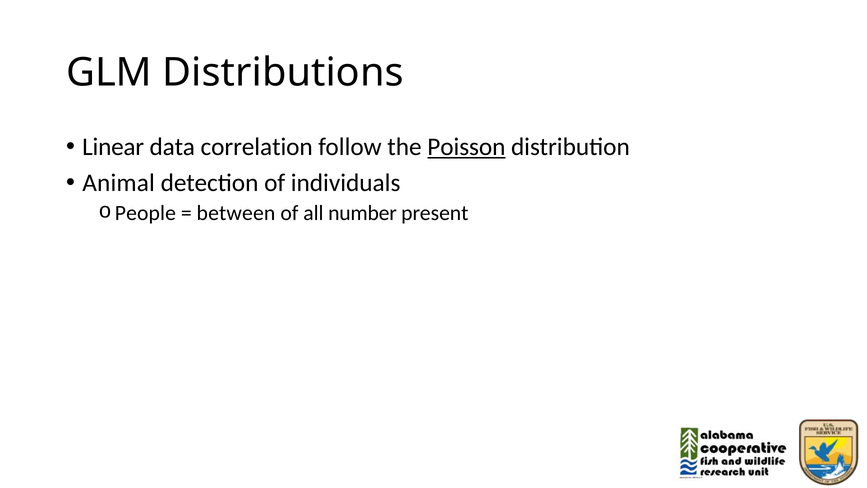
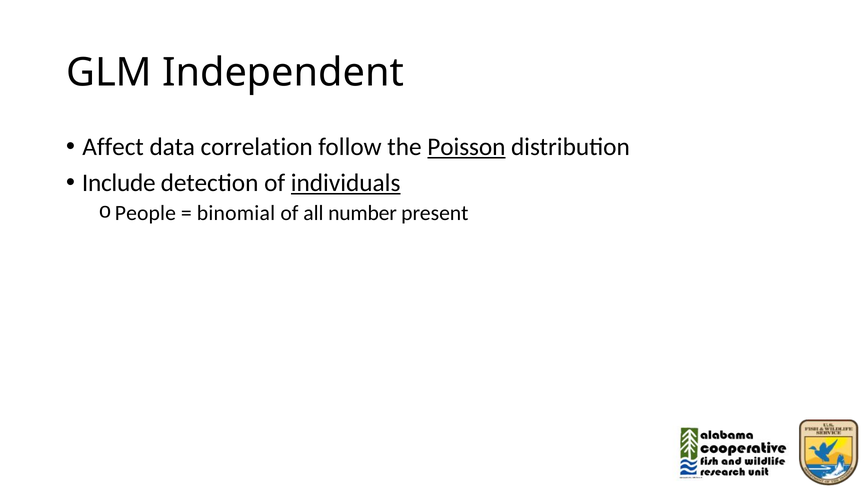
Distributions: Distributions -> Independent
Linear: Linear -> Affect
Animal: Animal -> Include
individuals underline: none -> present
between: between -> binomial
